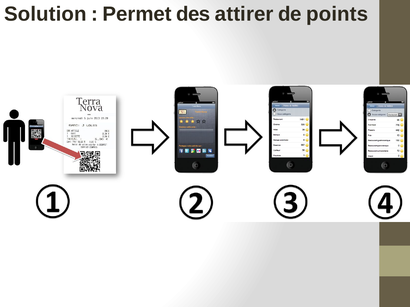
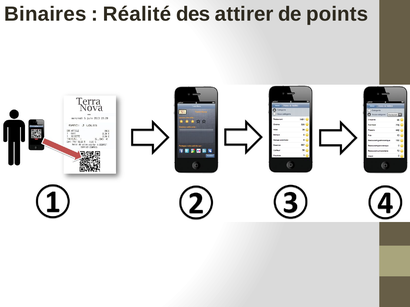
Solution: Solution -> Binaires
Permet: Permet -> Réalité
